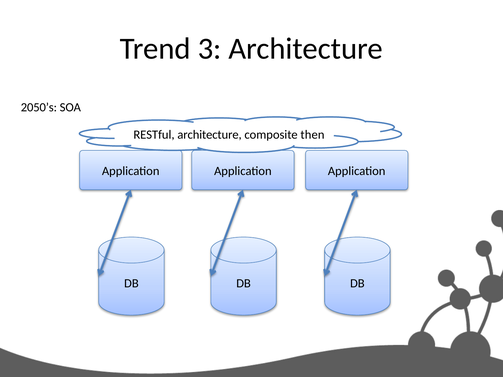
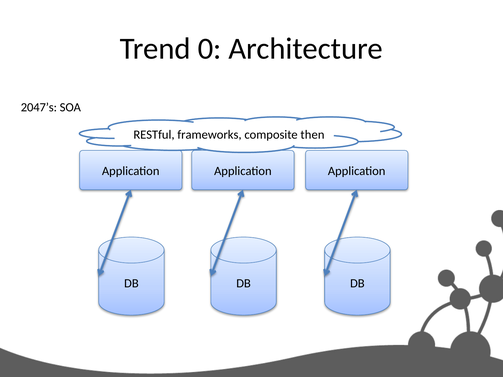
3: 3 -> 0
2050’s: 2050’s -> 2047’s
RESTful architecture: architecture -> frameworks
